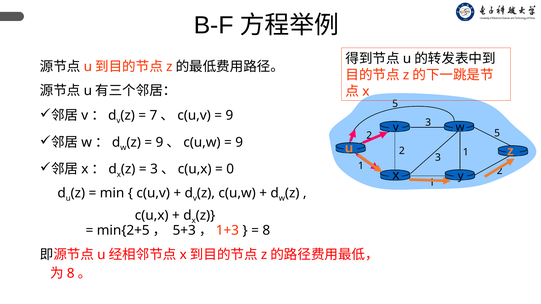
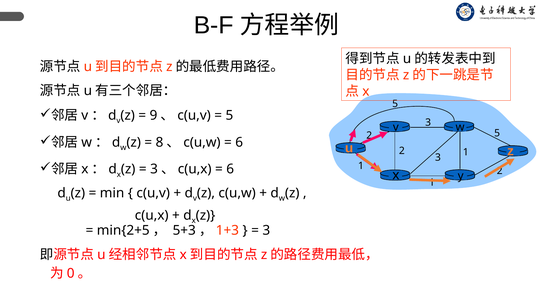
7: 7 -> 9
9 at (229, 116): 9 -> 5
9 at (160, 142): 9 -> 8
9 at (239, 142): 9 -> 6
0 at (230, 169): 0 -> 6
8 at (266, 230): 8 -> 3
8 at (71, 274): 8 -> 0
